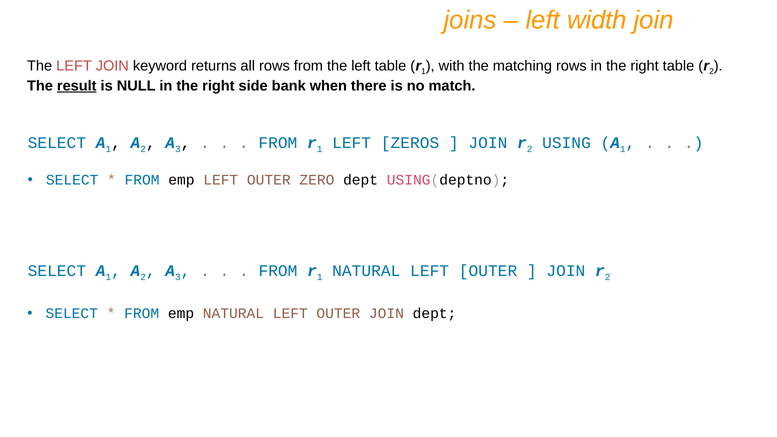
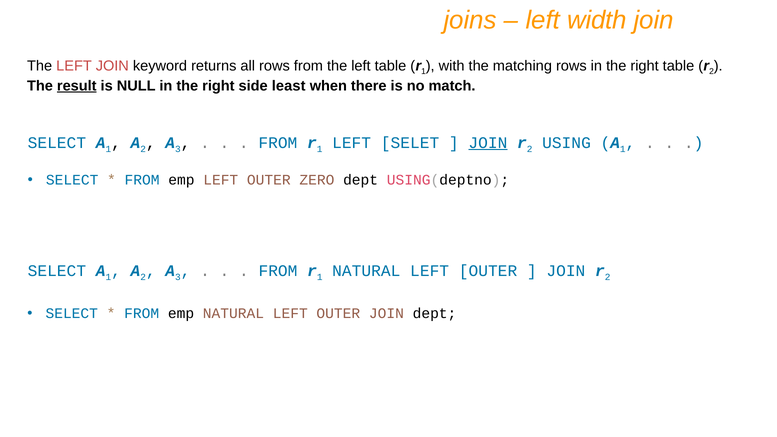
bank: bank -> least
ZEROS: ZEROS -> SELET
JOIN at (488, 143) underline: none -> present
